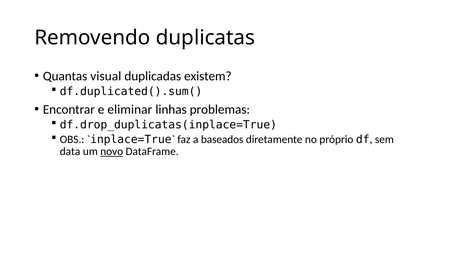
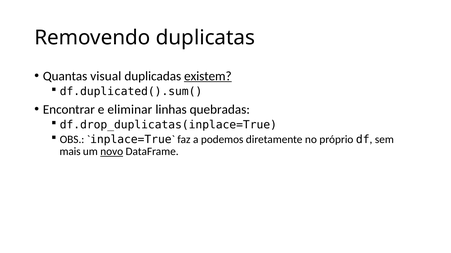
existem underline: none -> present
problemas: problemas -> quebradas
baseados: baseados -> podemos
data: data -> mais
